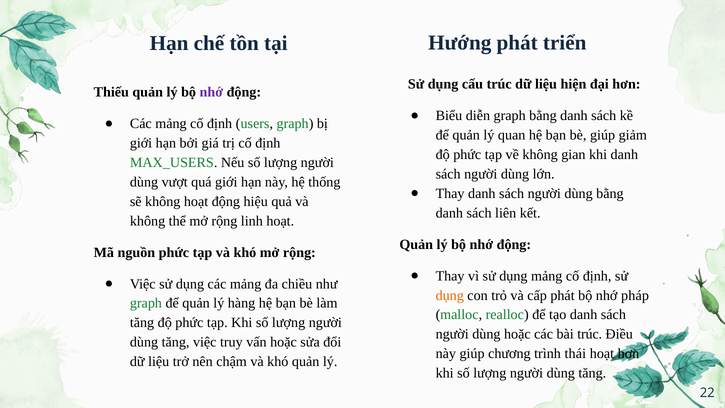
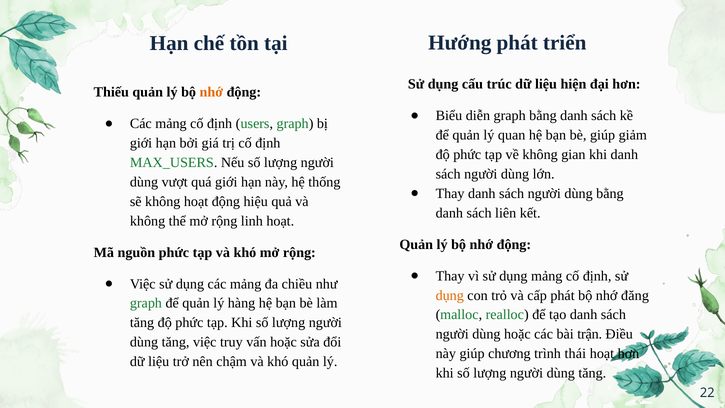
nhớ at (211, 92) colour: purple -> orange
pháp: pháp -> đăng
bài trúc: trúc -> trận
